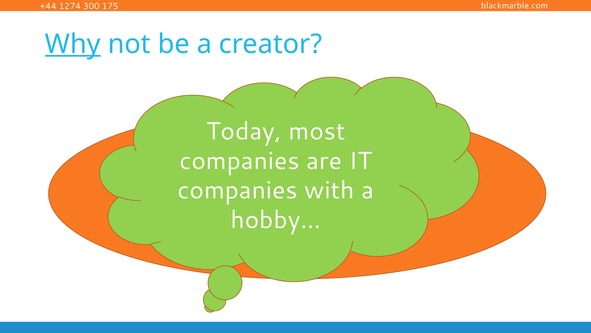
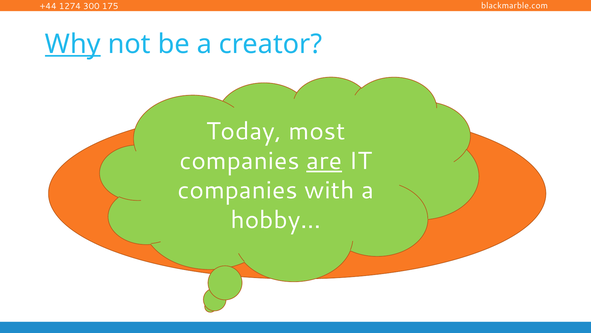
are underline: none -> present
